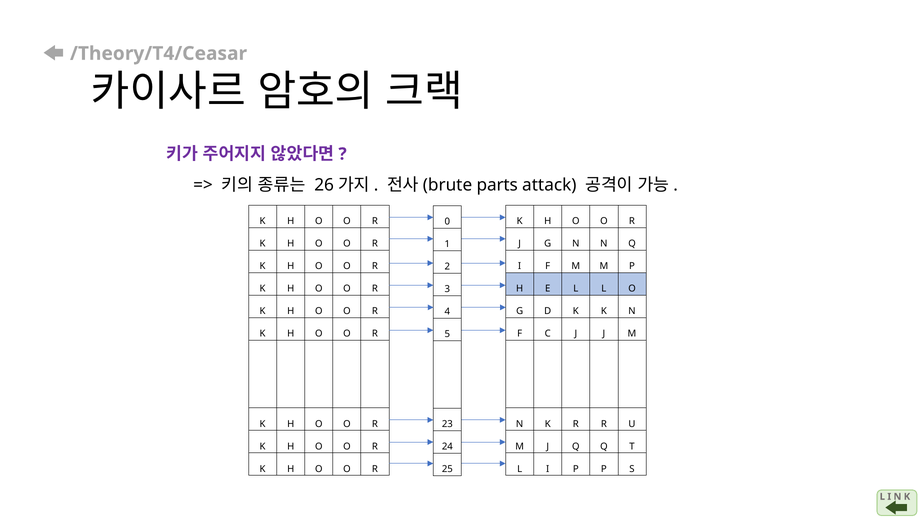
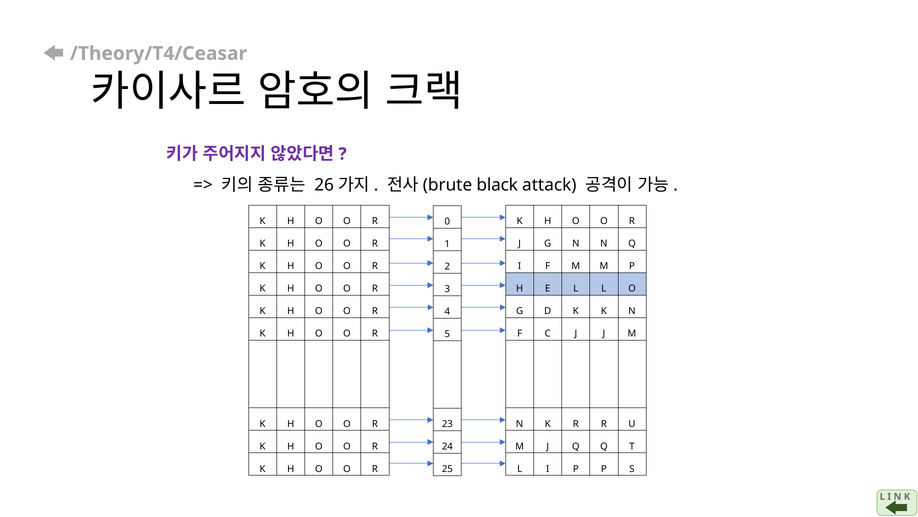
parts: parts -> black
